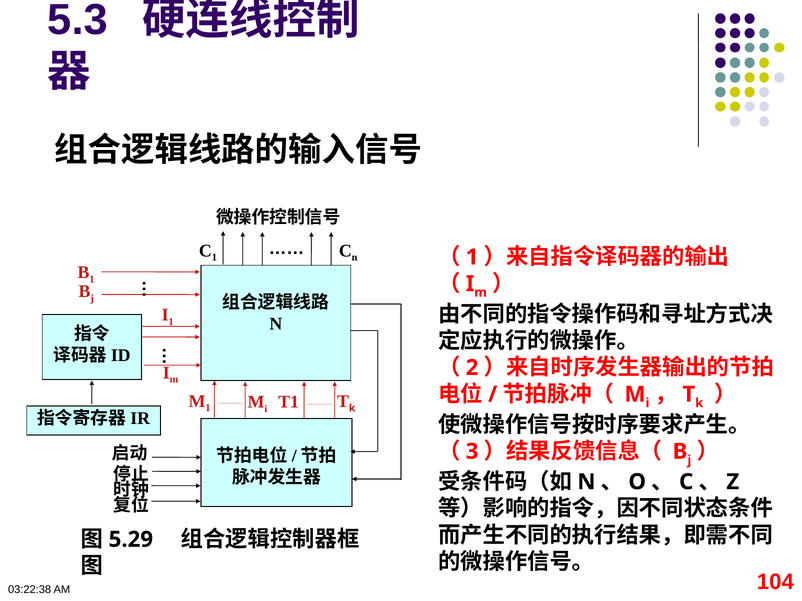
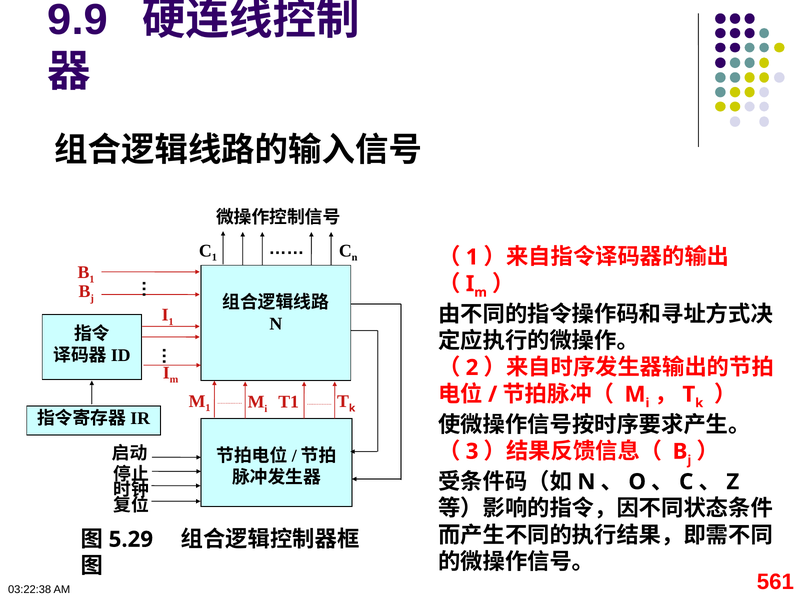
5.3: 5.3 -> 9.9
104: 104 -> 561
